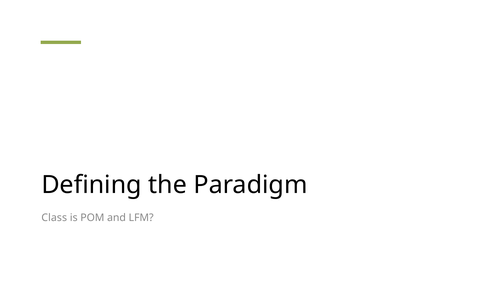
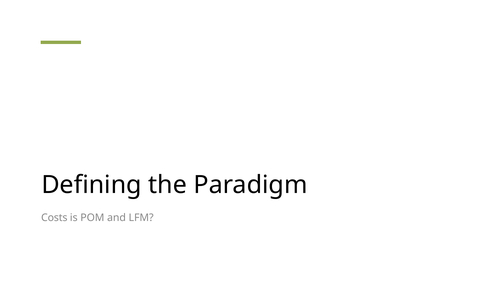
Class: Class -> Costs
